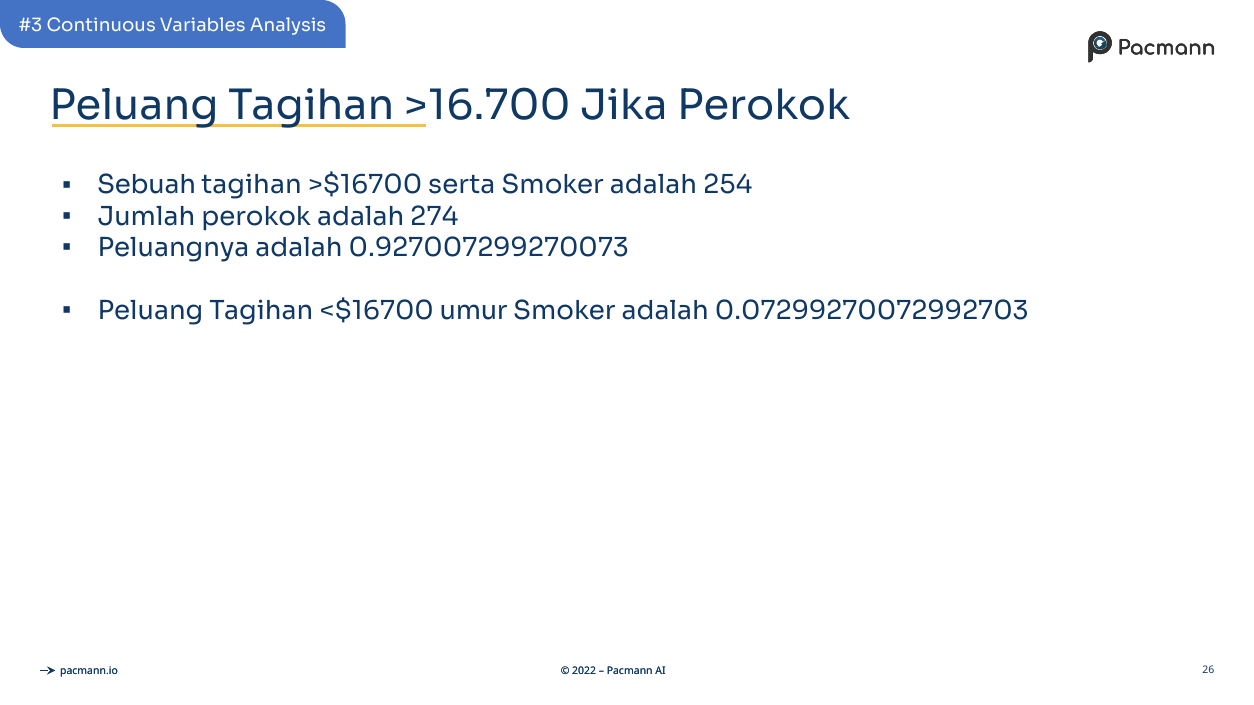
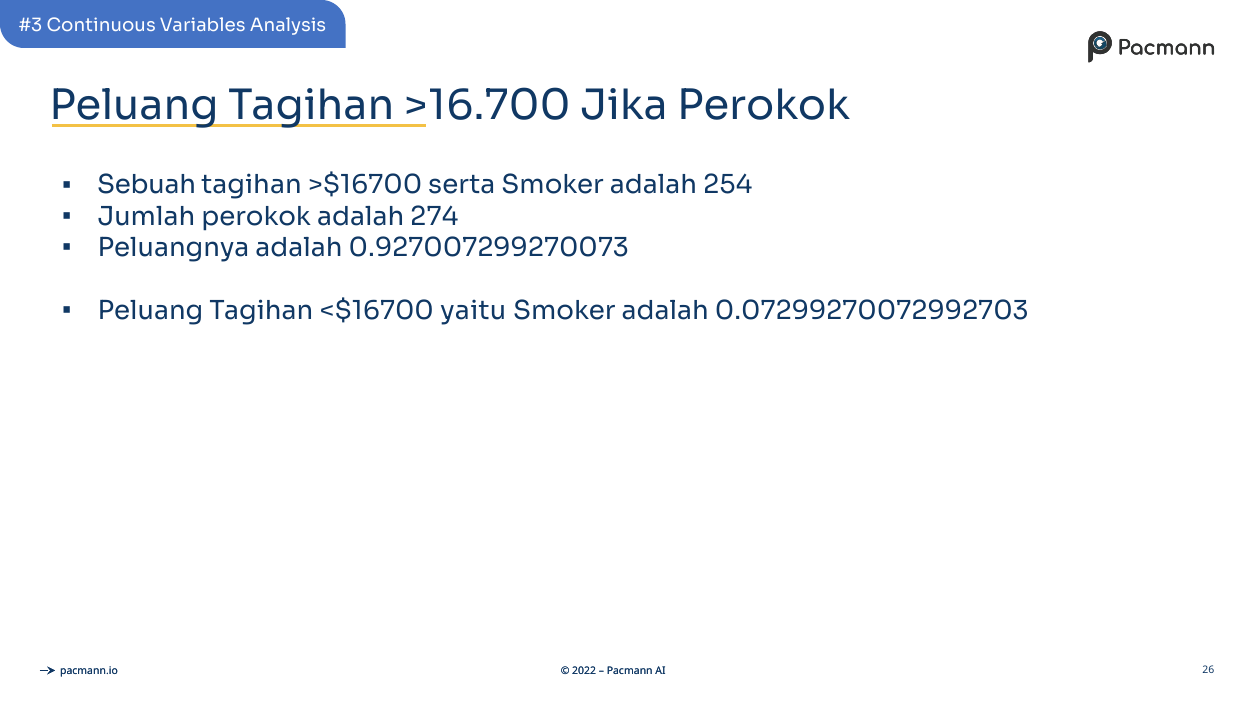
umur: umur -> yaitu
